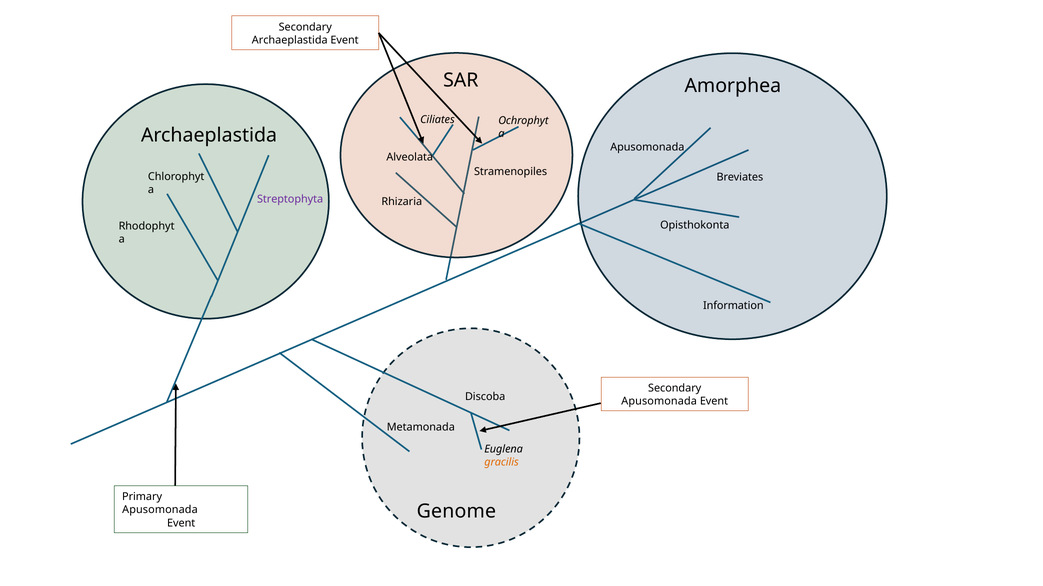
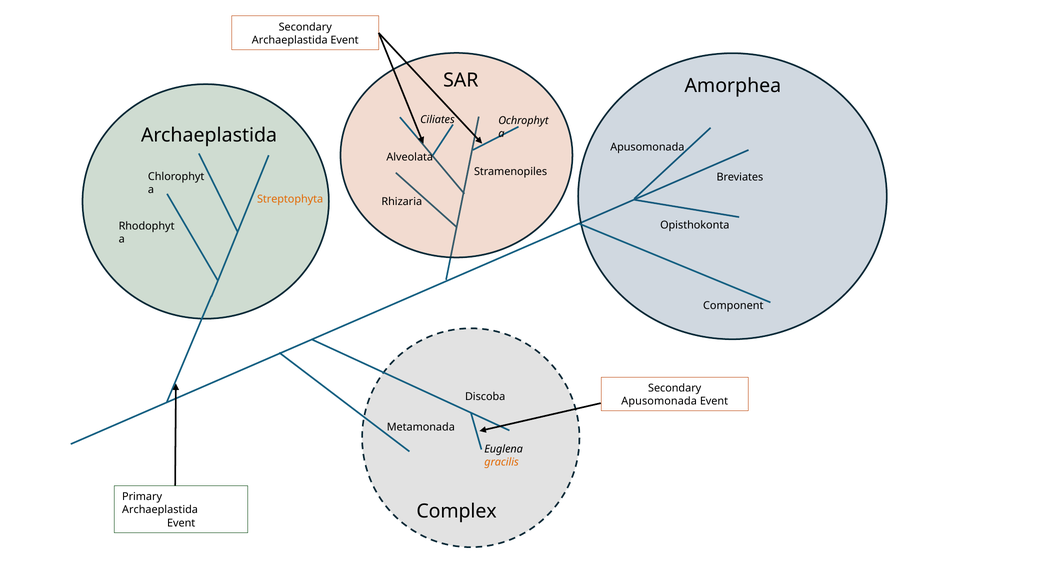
Streptophyta colour: purple -> orange
Information: Information -> Component
Genome: Genome -> Complex
Apusomonada at (160, 511): Apusomonada -> Archaeplastida
